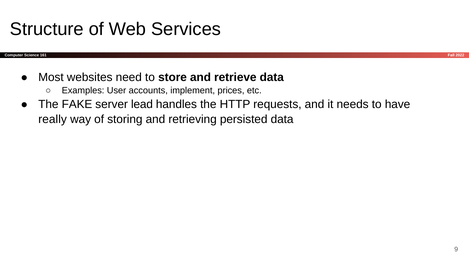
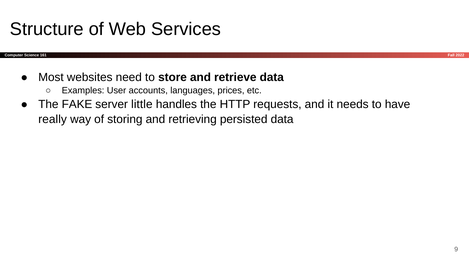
implement: implement -> languages
lead: lead -> little
